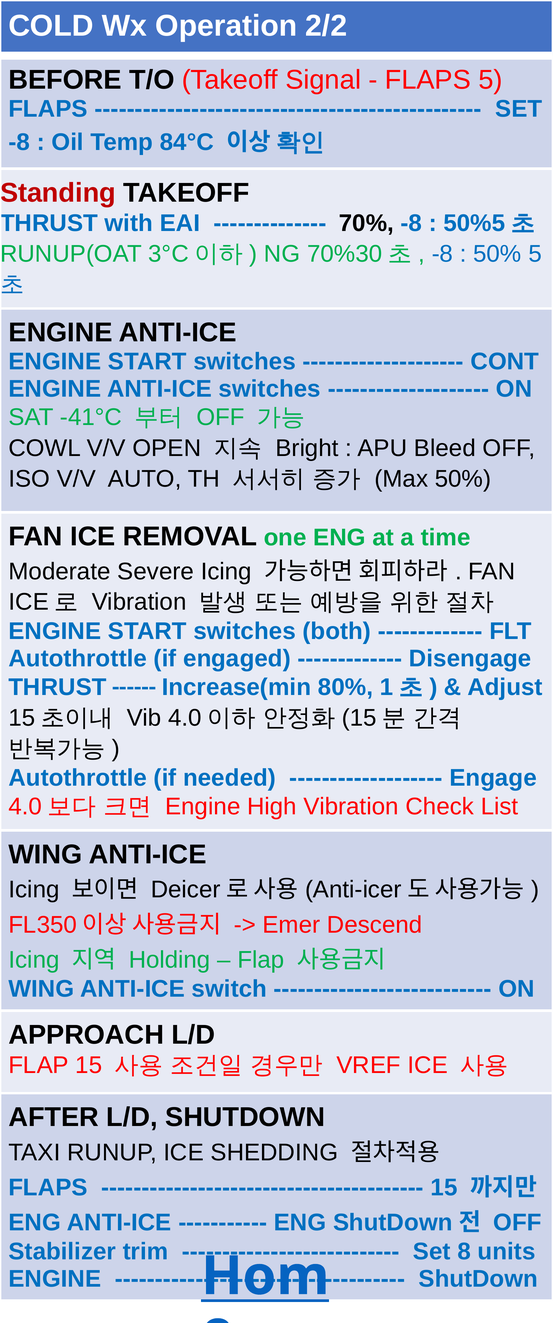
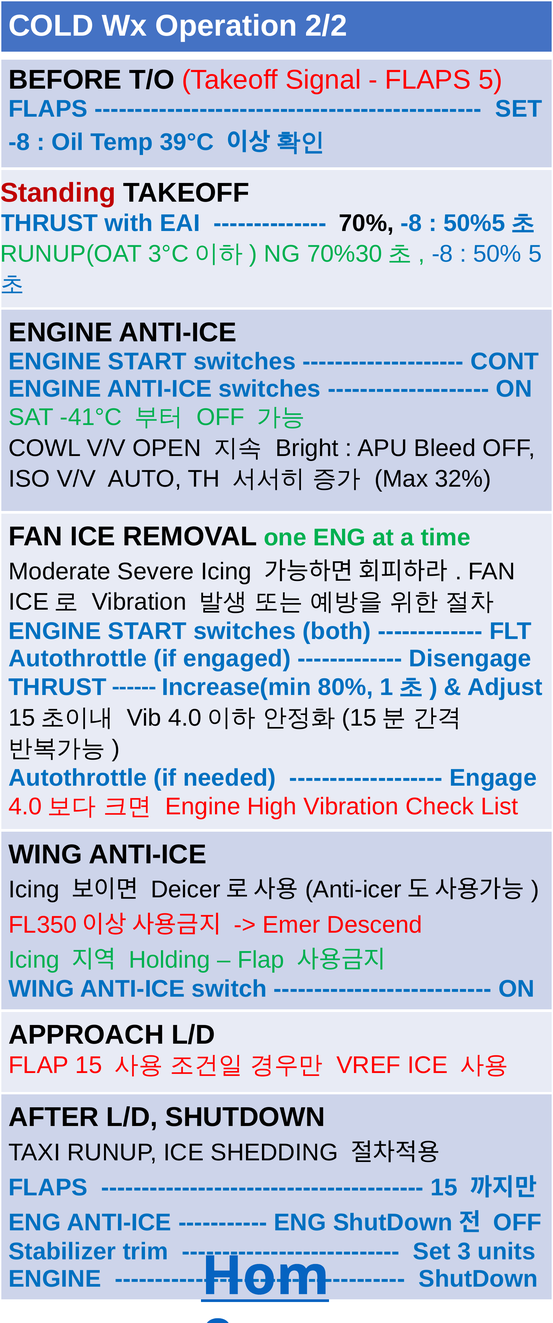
84°C: 84°C -> 39°C
Max 50%: 50% -> 32%
8: 8 -> 3
